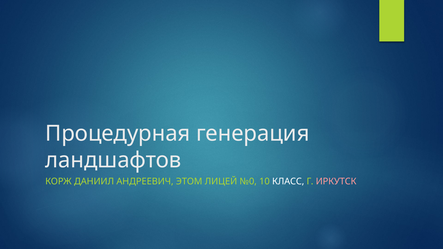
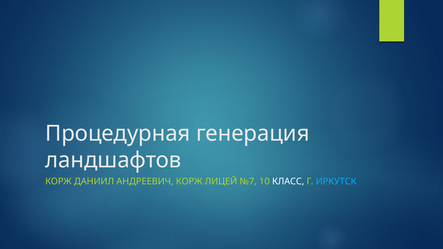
АНДРЕЕВИЧ ЭТОМ: ЭТОМ -> КОРЖ
№0: №0 -> №7
ИРКУТСК colour: pink -> light blue
